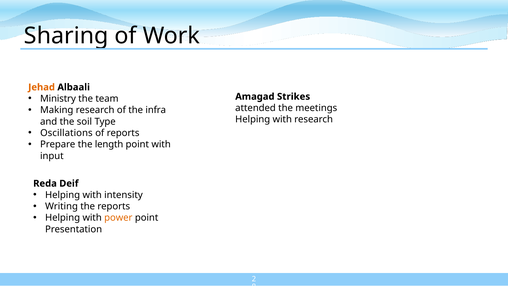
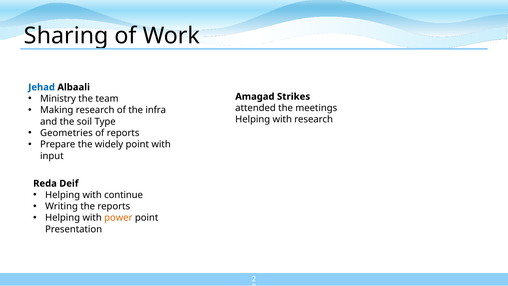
Jehad colour: orange -> blue
Oscillations: Oscillations -> Geometries
length: length -> widely
intensity: intensity -> continue
